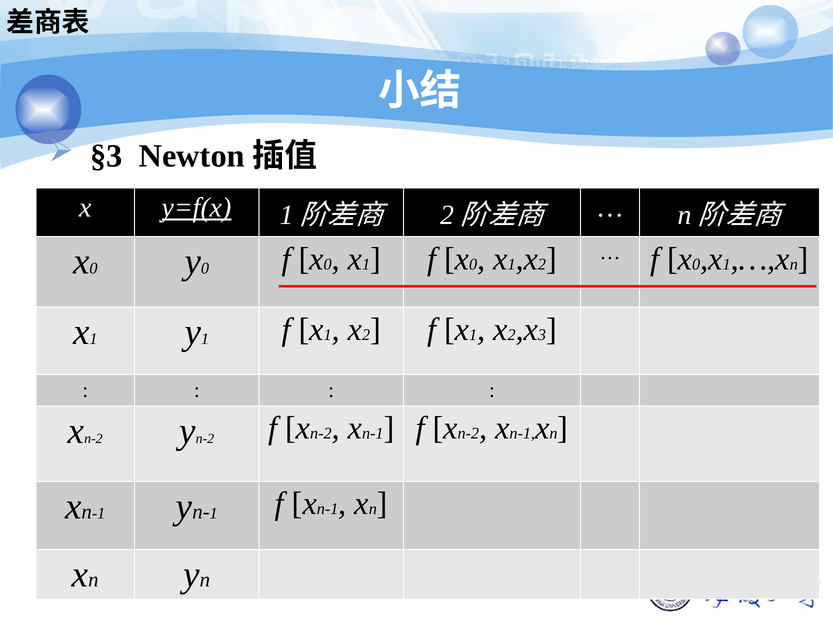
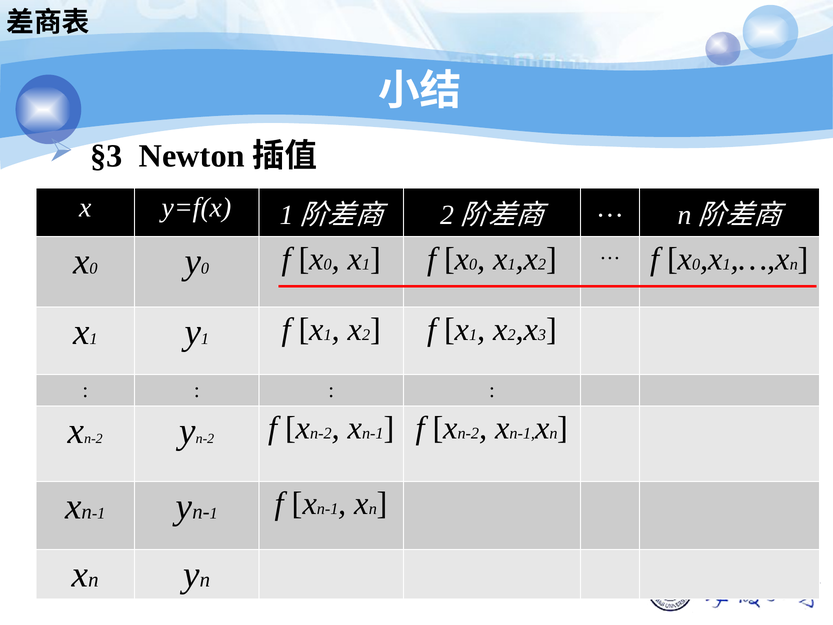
y=f(x underline: present -> none
